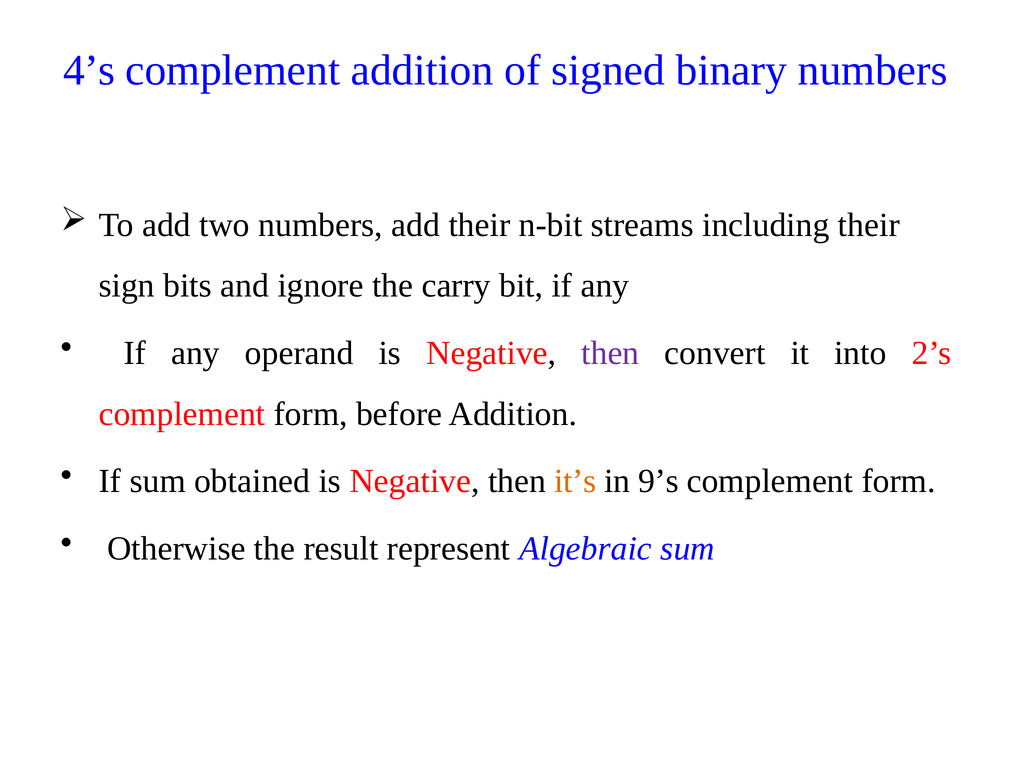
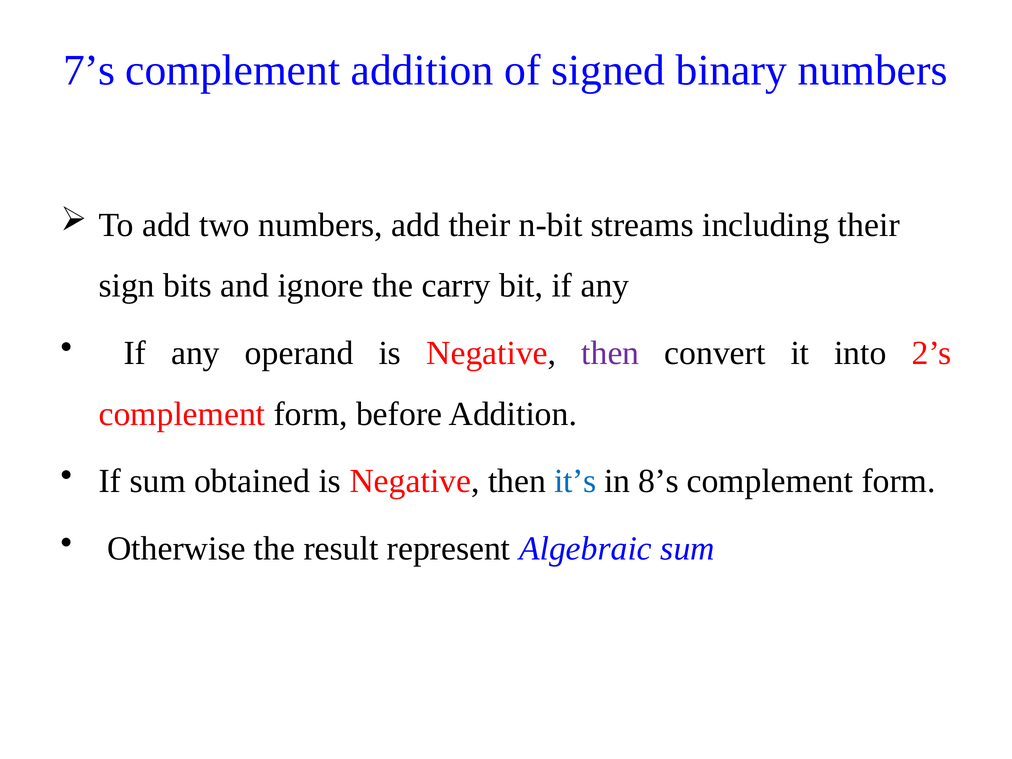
4’s: 4’s -> 7’s
it’s colour: orange -> blue
9’s: 9’s -> 8’s
